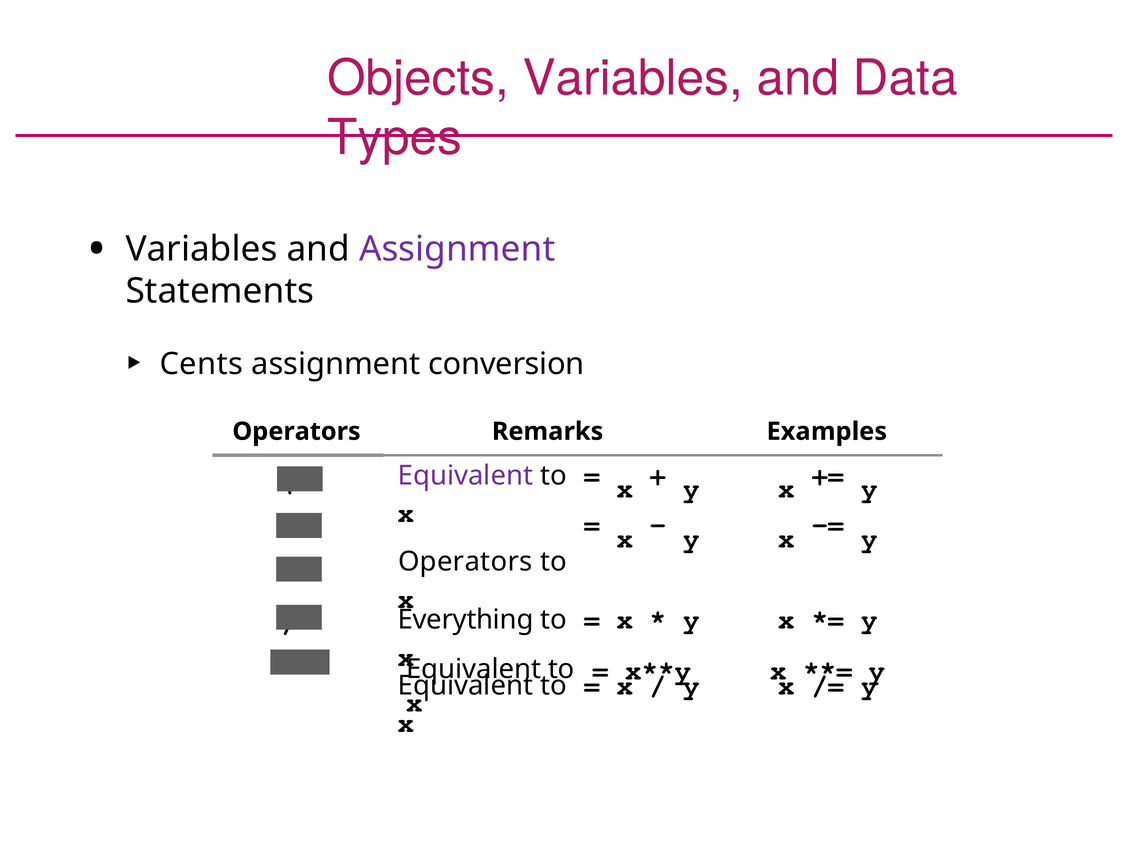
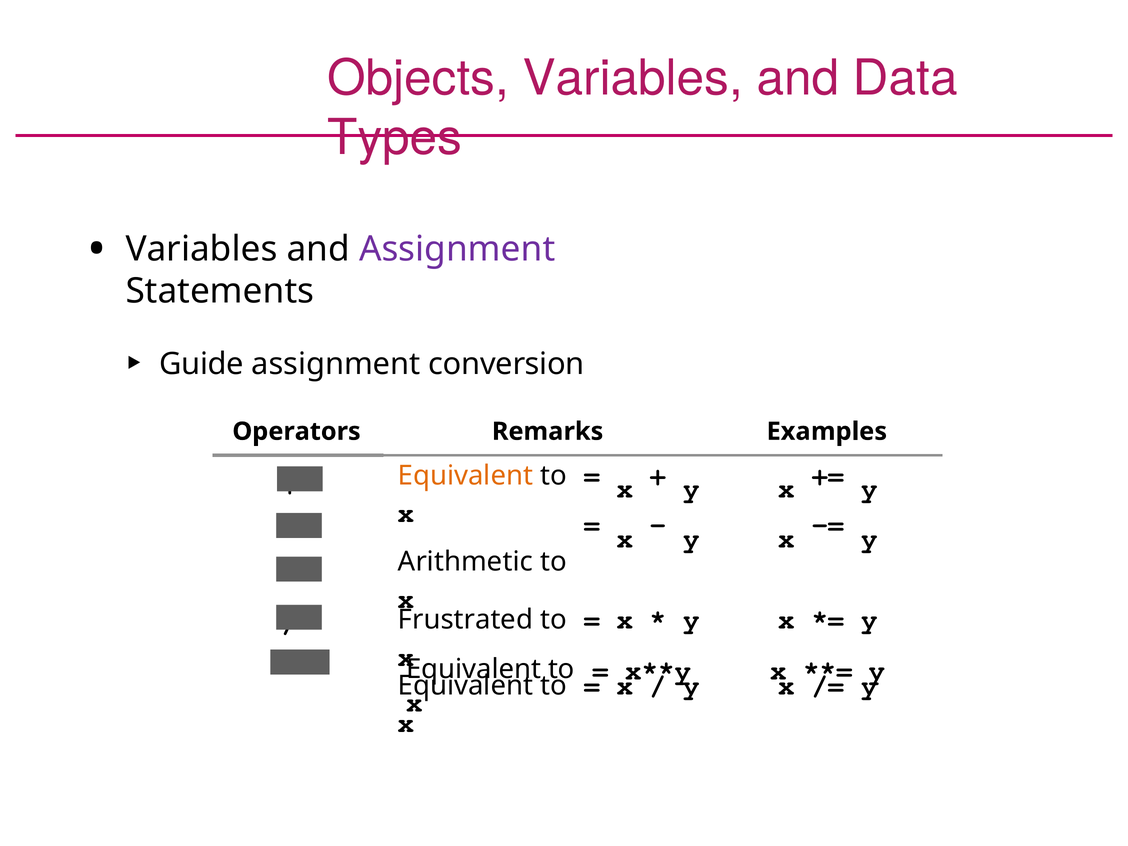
Cents: Cents -> Guide
Equivalent at (465, 475) colour: purple -> orange
Operators at (465, 562): Operators -> Arithmetic
Everything: Everything -> Frustrated
